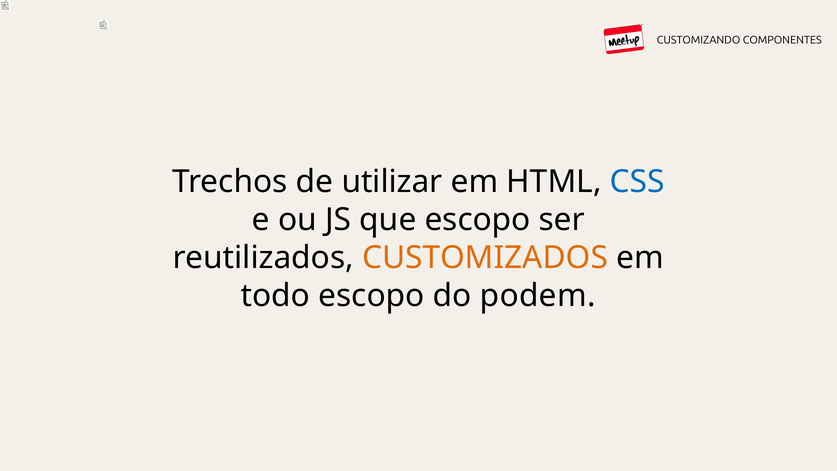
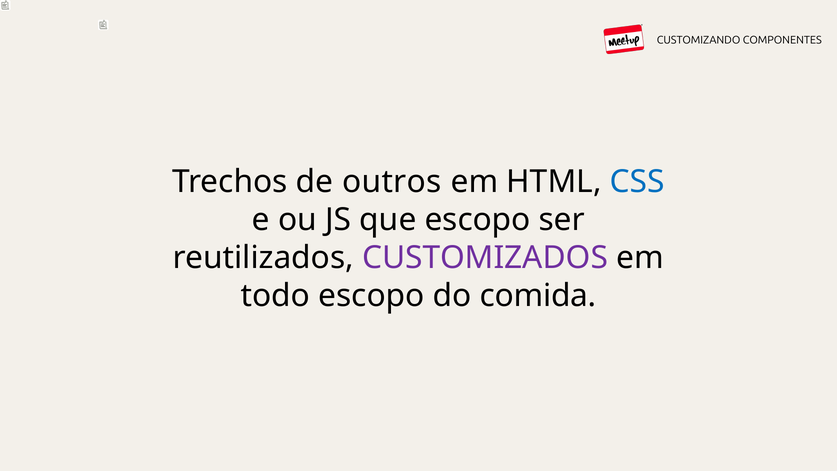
utilizar: utilizar -> outros
CUSTOMIZADOS colour: orange -> purple
podem: podem -> comida
